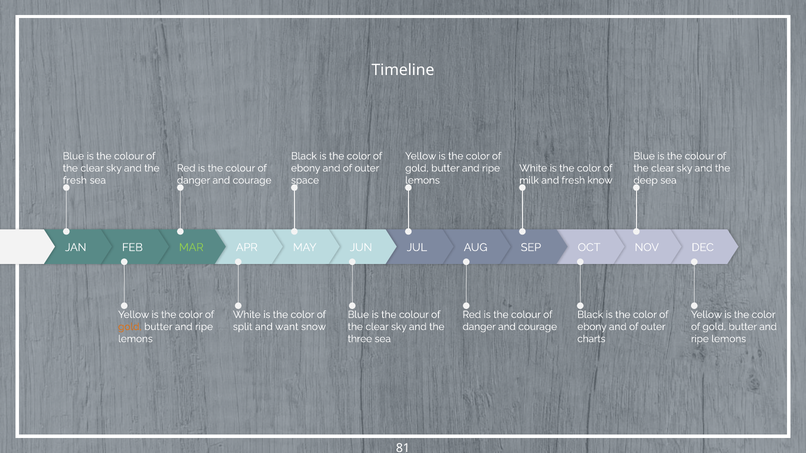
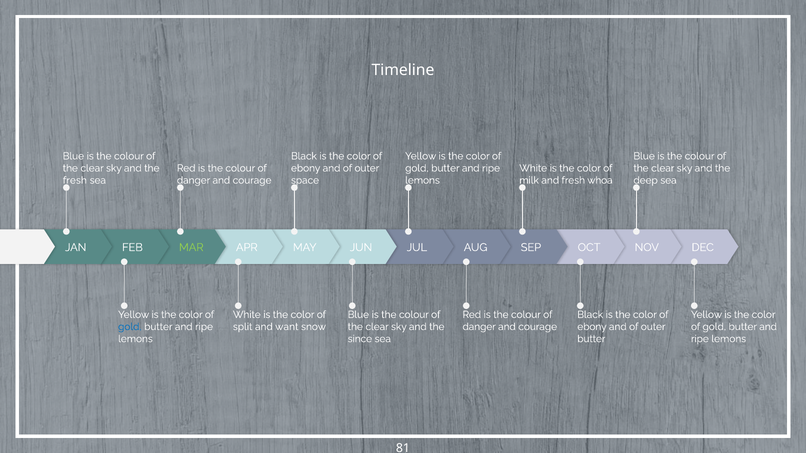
know: know -> whoa
gold at (130, 327) colour: orange -> blue
three: three -> since
charts at (591, 339): charts -> butter
